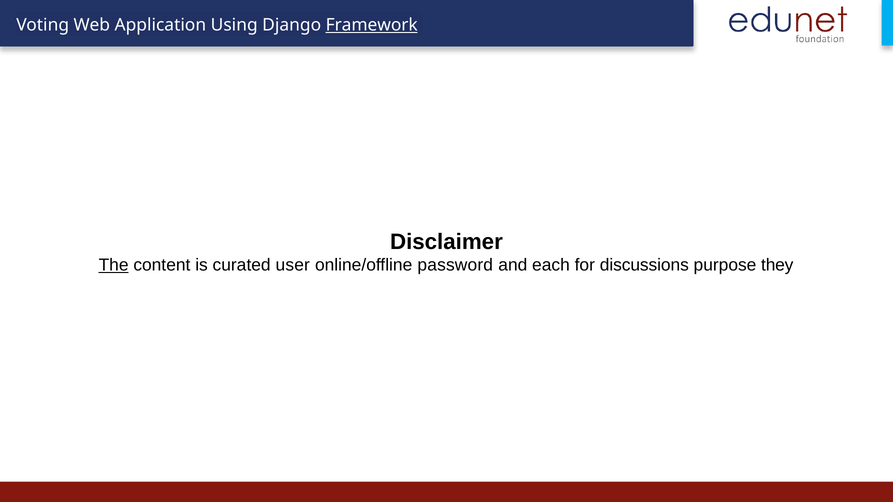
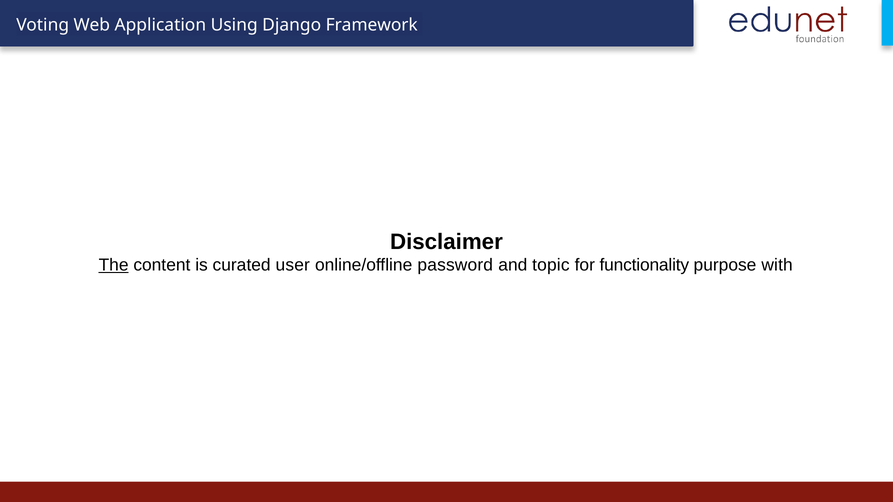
Framework underline: present -> none
each: each -> topic
discussions: discussions -> functionality
they: they -> with
